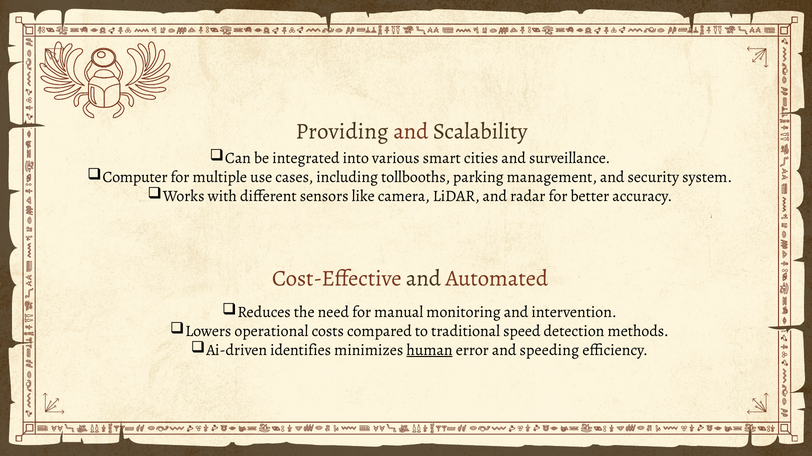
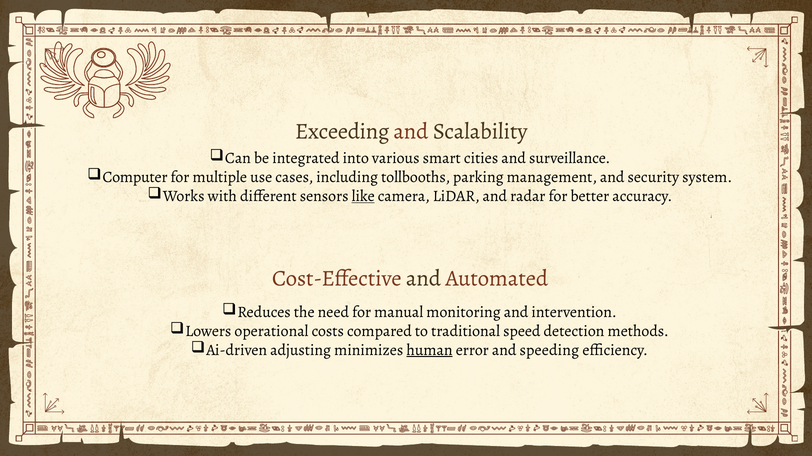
Providing: Providing -> Exceeding
like underline: none -> present
identifies: identifies -> adjusting
